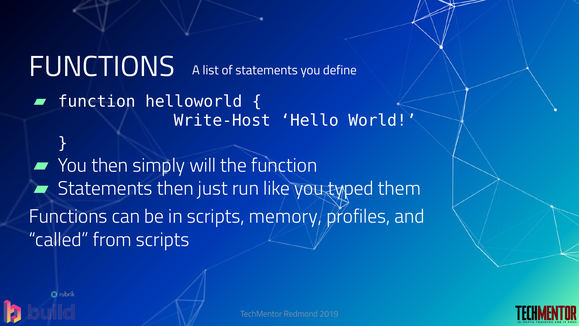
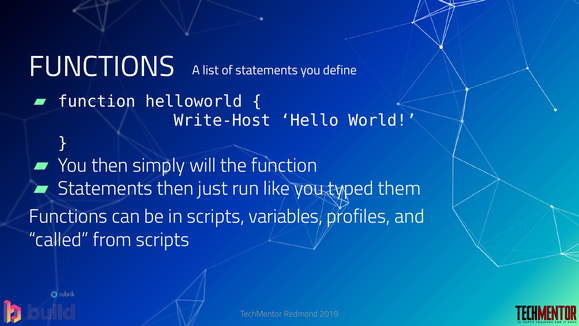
memory: memory -> variables
